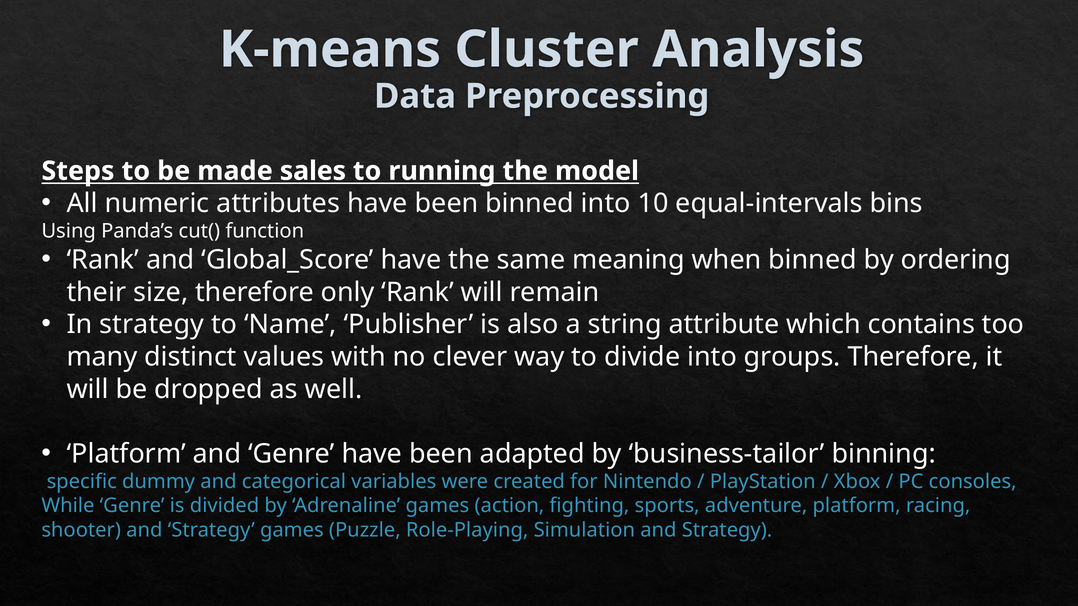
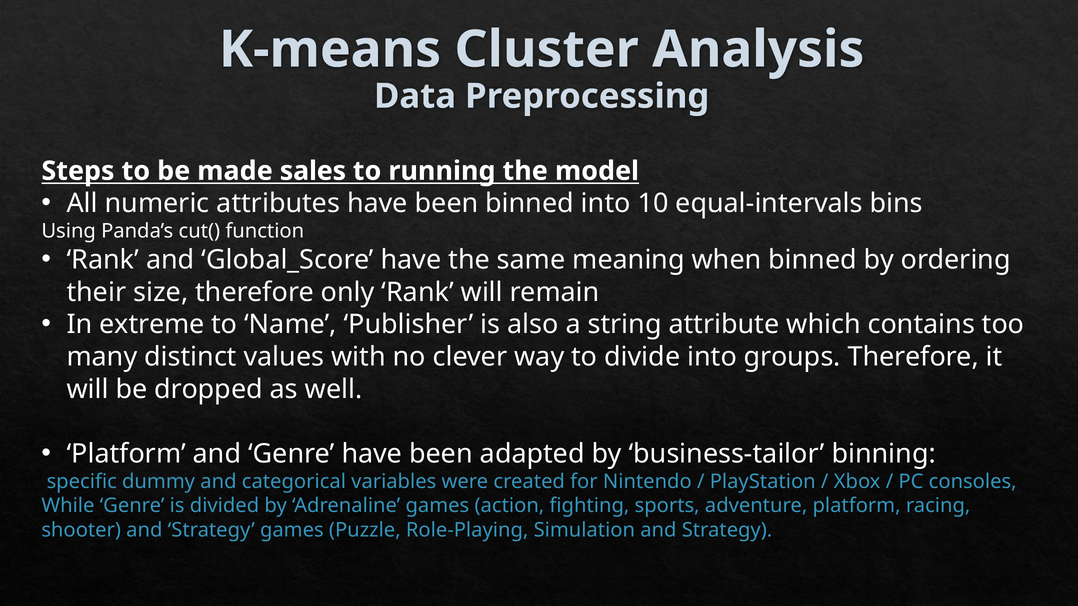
In strategy: strategy -> extreme
